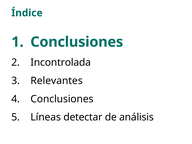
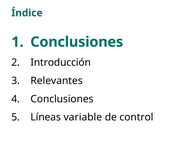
Incontrolada: Incontrolada -> Introducción
detectar: detectar -> variable
análisis: análisis -> control
